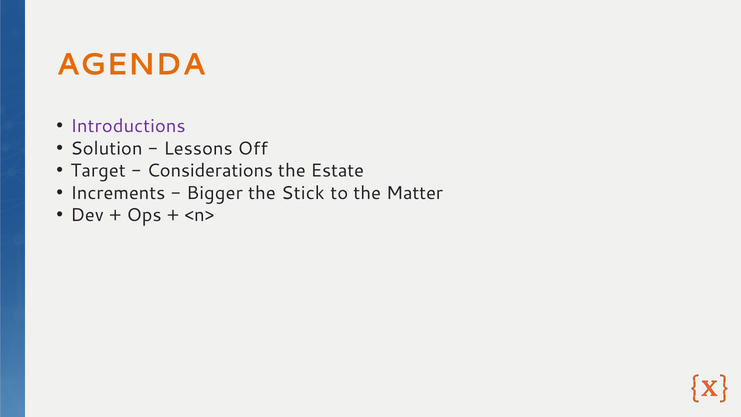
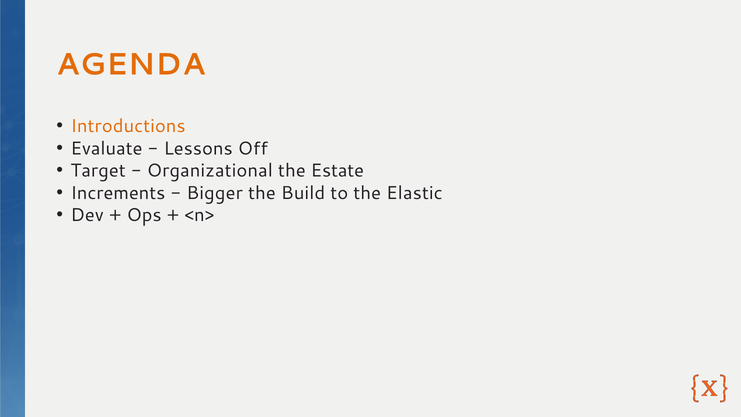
Introductions colour: purple -> orange
Solution: Solution -> Evaluate
Considerations: Considerations -> Organizational
Stick: Stick -> Build
Matter: Matter -> Elastic
